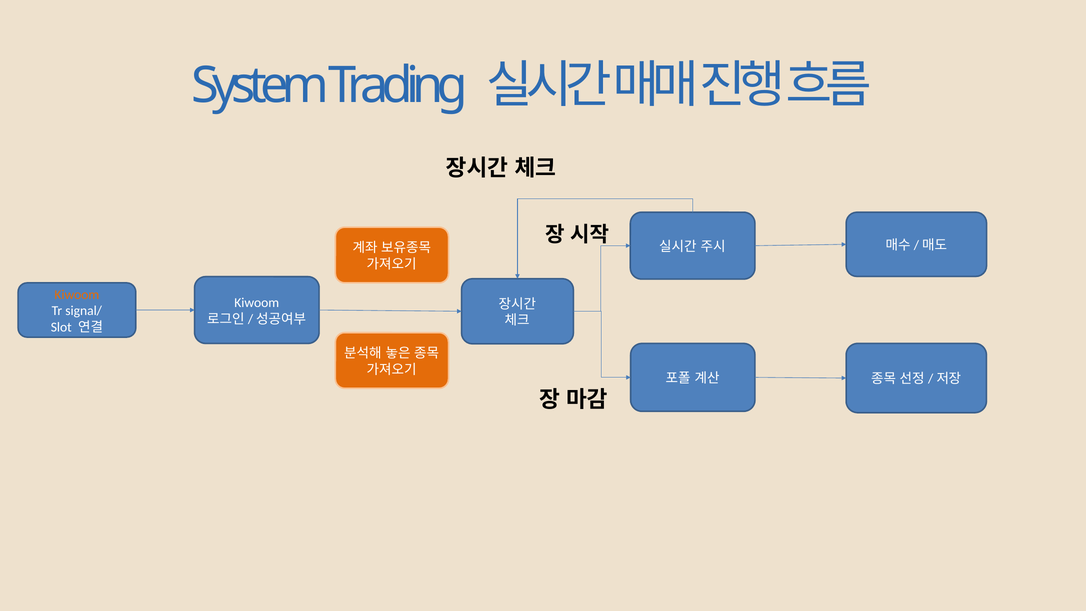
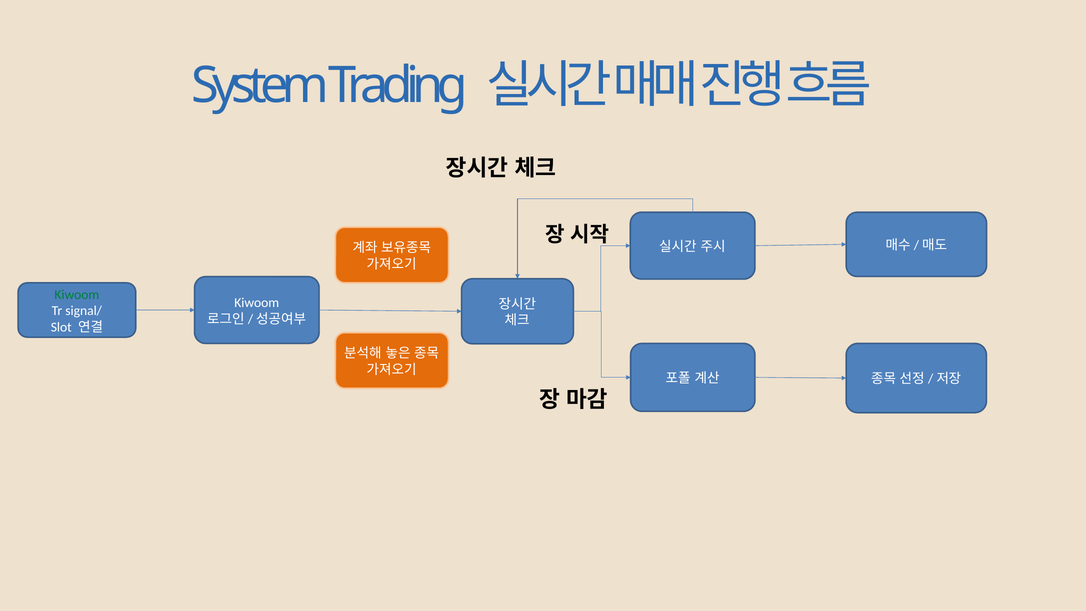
Kiwoom at (77, 295) colour: orange -> green
